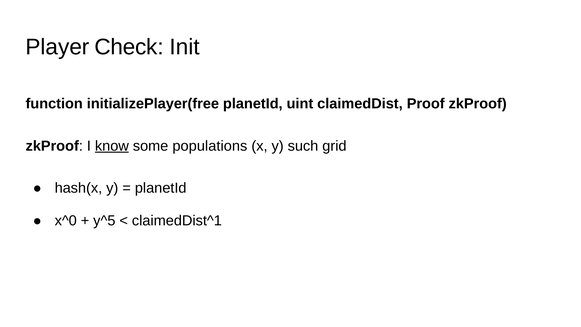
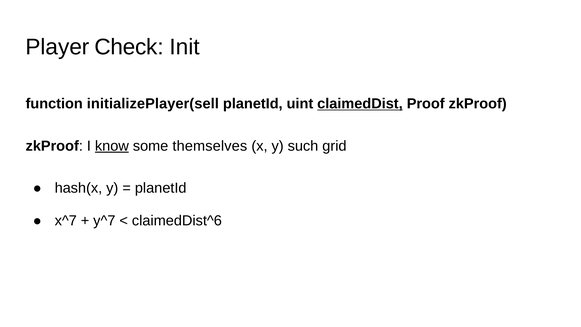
initializePlayer(free: initializePlayer(free -> initializePlayer(sell
claimedDist underline: none -> present
populations: populations -> themselves
x^0: x^0 -> x^7
y^5: y^5 -> y^7
claimedDist^1: claimedDist^1 -> claimedDist^6
